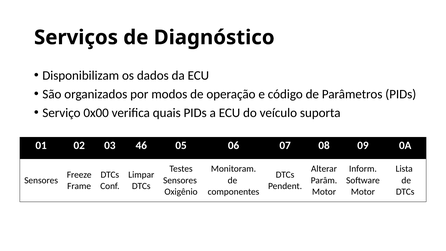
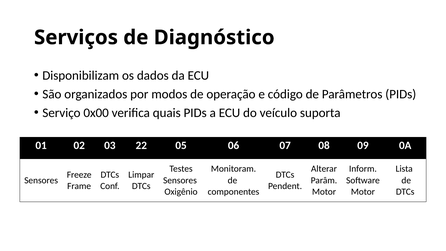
46: 46 -> 22
